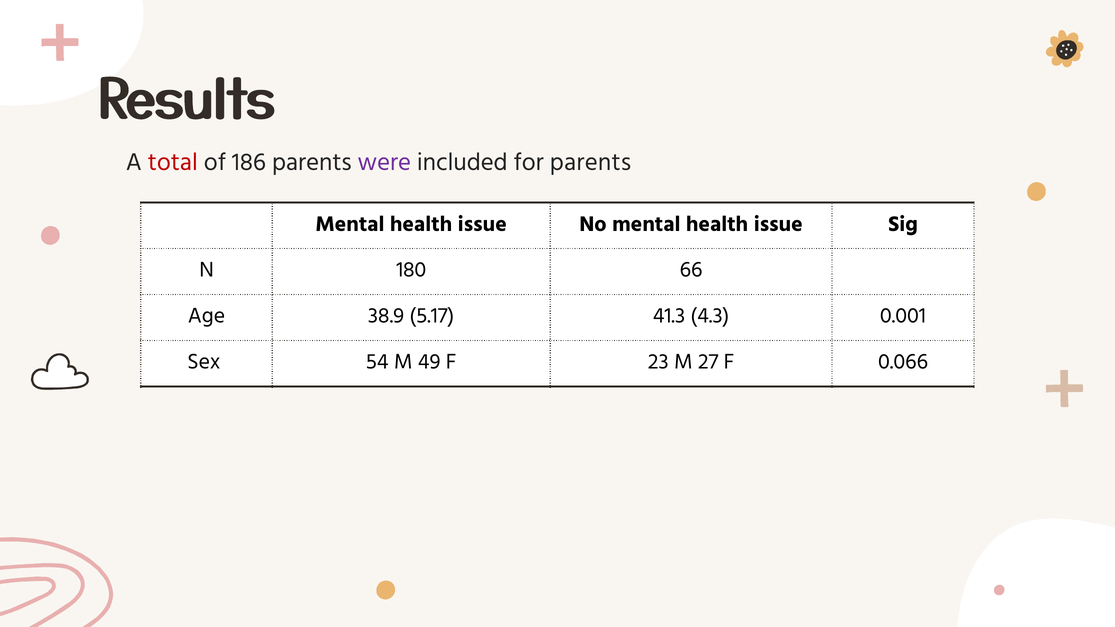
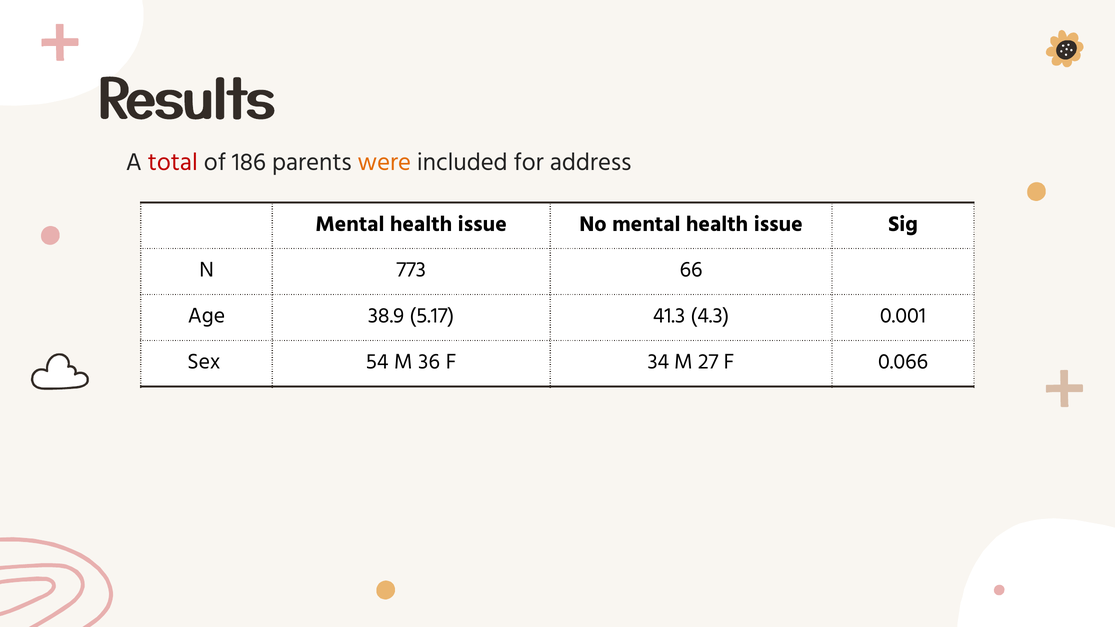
were colour: purple -> orange
for parents: parents -> address
180: 180 -> 773
49: 49 -> 36
23: 23 -> 34
